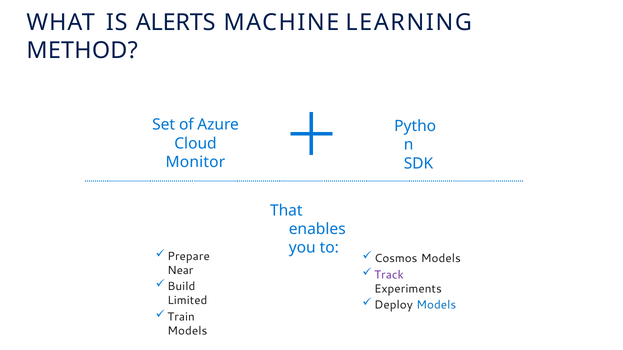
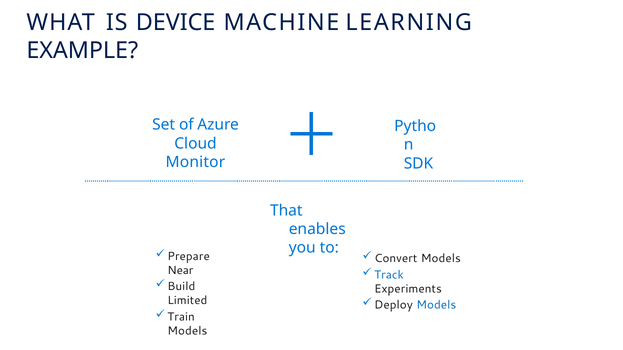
ALERTS: ALERTS -> DEVICE
METHOD: METHOD -> EXAMPLE
Cosmos: Cosmos -> Convert
Track colour: purple -> blue
